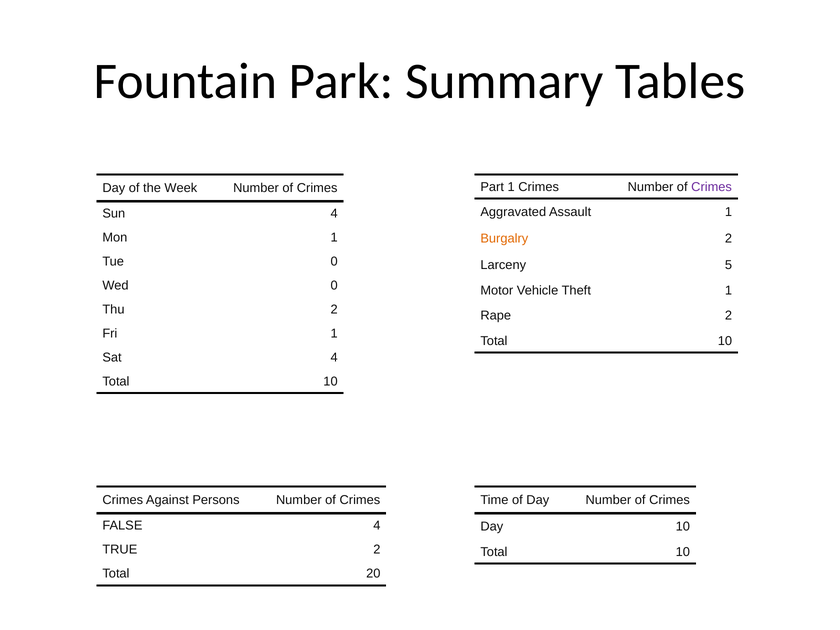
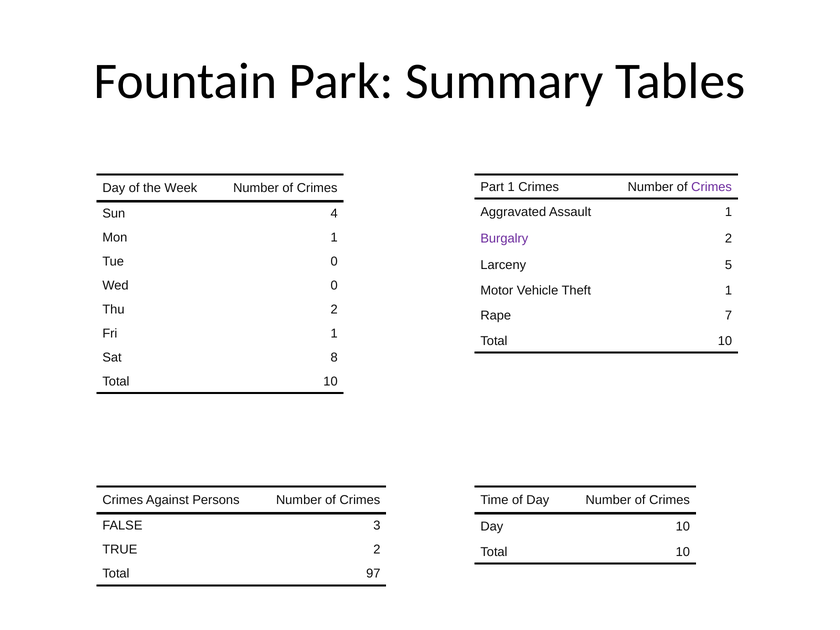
Burgalry colour: orange -> purple
Rape 2: 2 -> 7
Sat 4: 4 -> 8
FALSE 4: 4 -> 3
20: 20 -> 97
